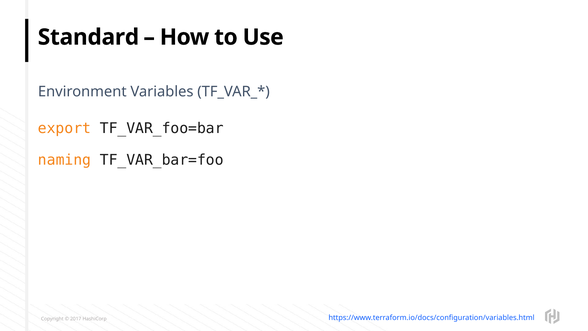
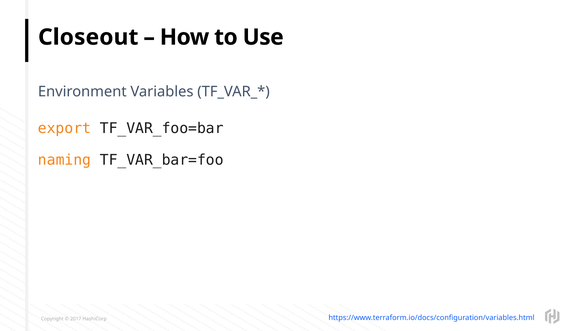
Standard: Standard -> Closeout
